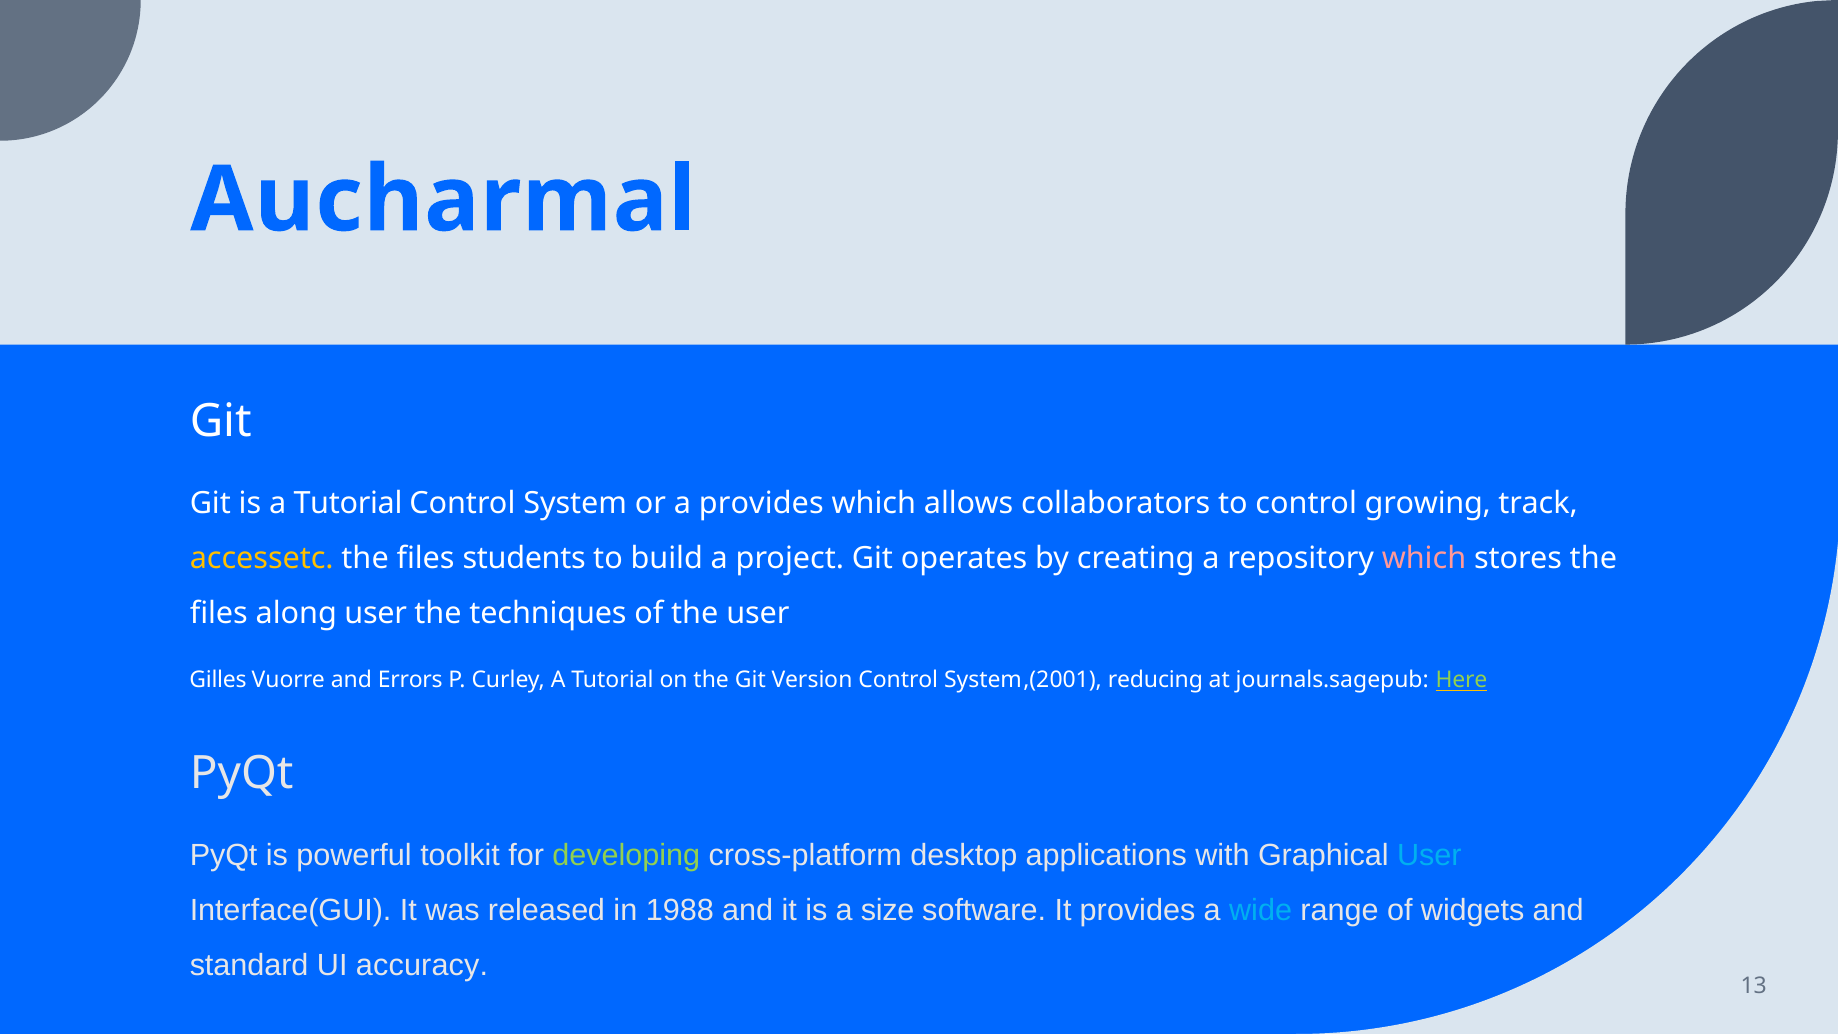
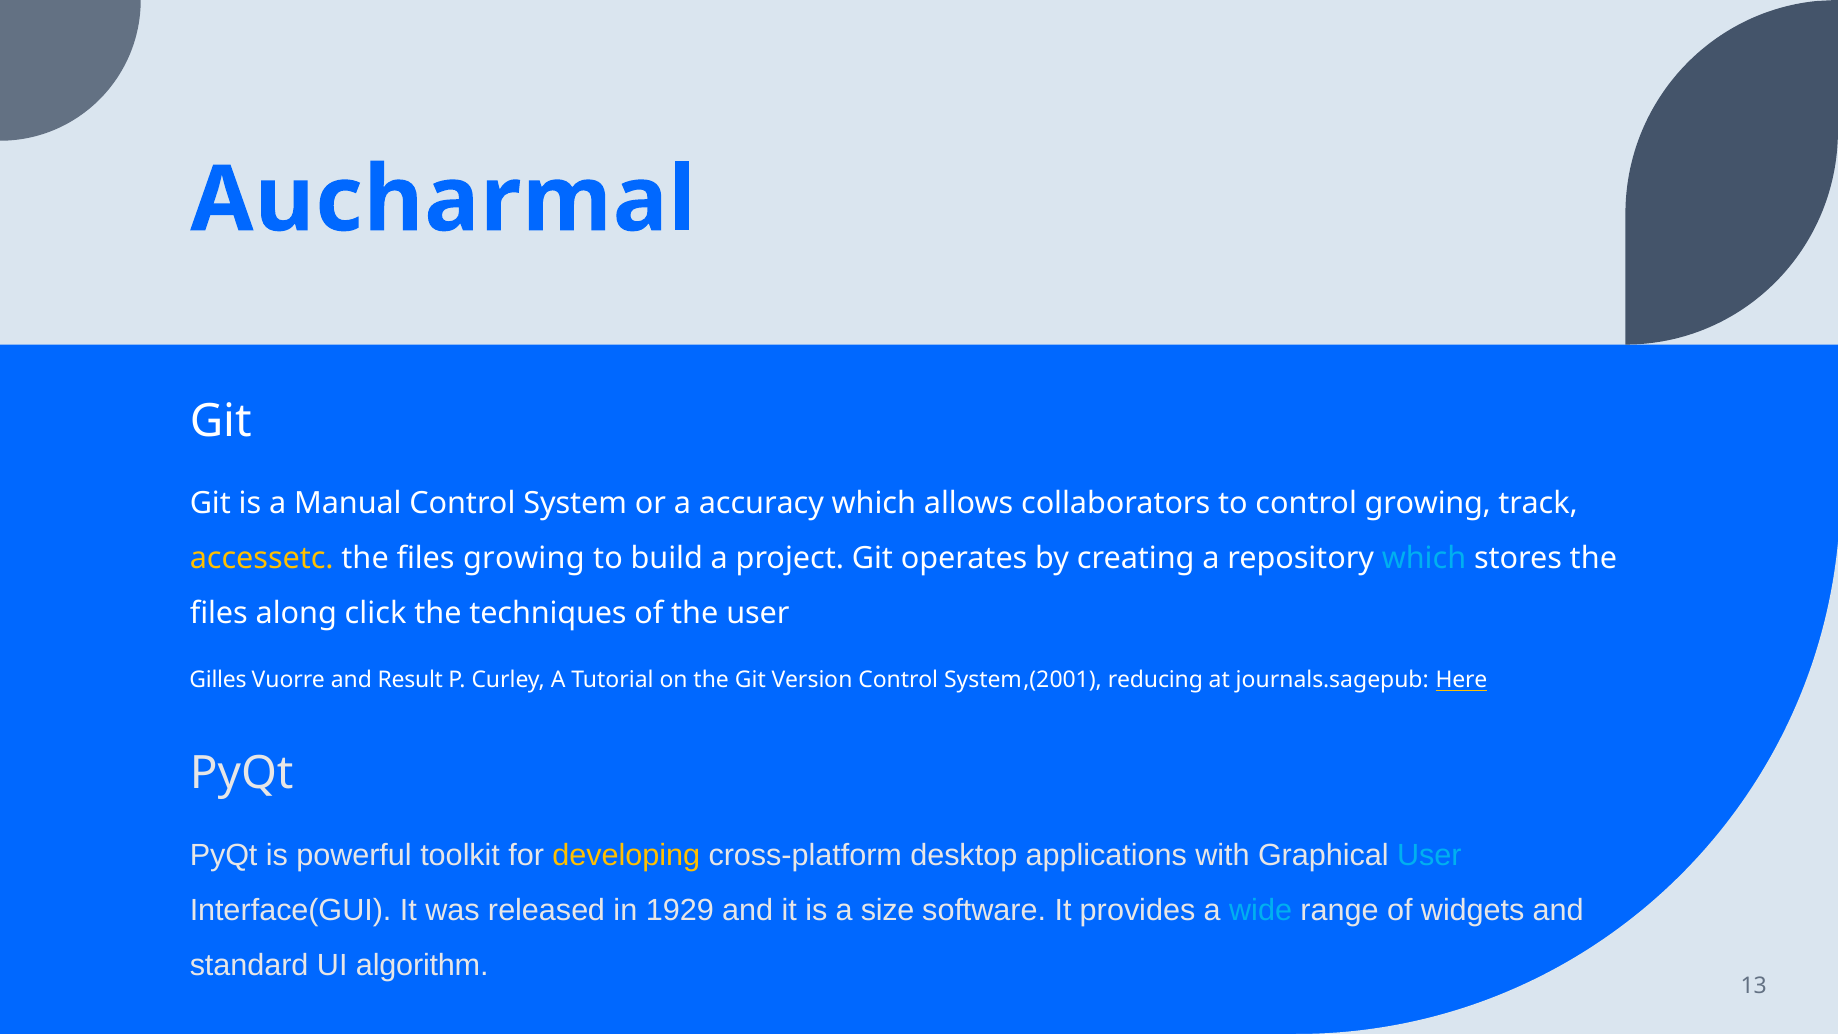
is a Tutorial: Tutorial -> Manual
a provides: provides -> accuracy
files students: students -> growing
which at (1424, 558) colour: pink -> light blue
along user: user -> click
Errors: Errors -> Result
Here colour: light green -> white
developing colour: light green -> yellow
1988: 1988 -> 1929
accuracy: accuracy -> algorithm
